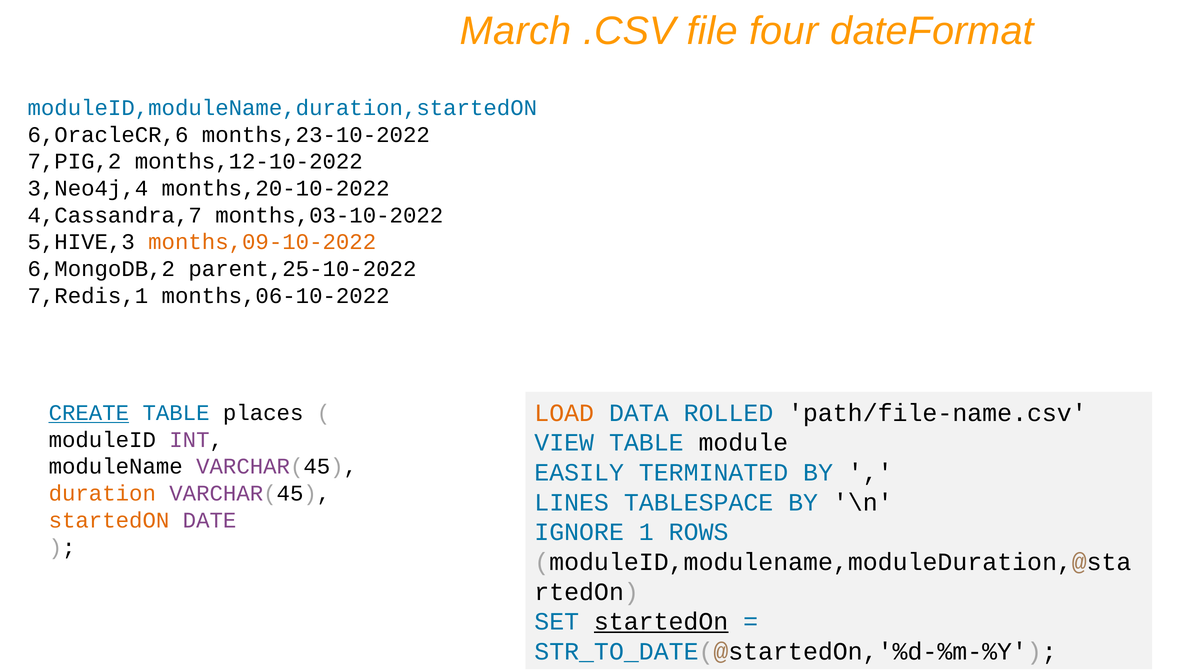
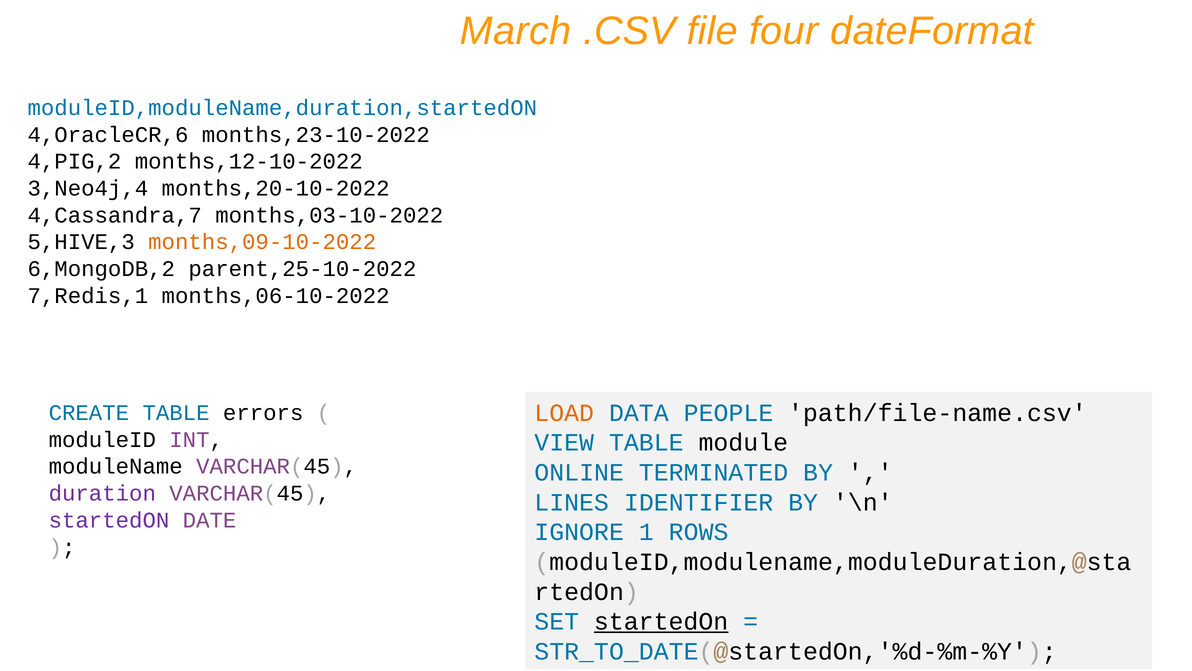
6,OracleCR,6: 6,OracleCR,6 -> 4,OracleCR,6
7,PIG,2: 7,PIG,2 -> 4,PIG,2
ROLLED: ROLLED -> PEOPLE
CREATE underline: present -> none
places: places -> errors
EASILY: EASILY -> ONLINE
duration colour: orange -> purple
TABLESPACE: TABLESPACE -> IDENTIFIER
startedON at (109, 520) colour: orange -> purple
